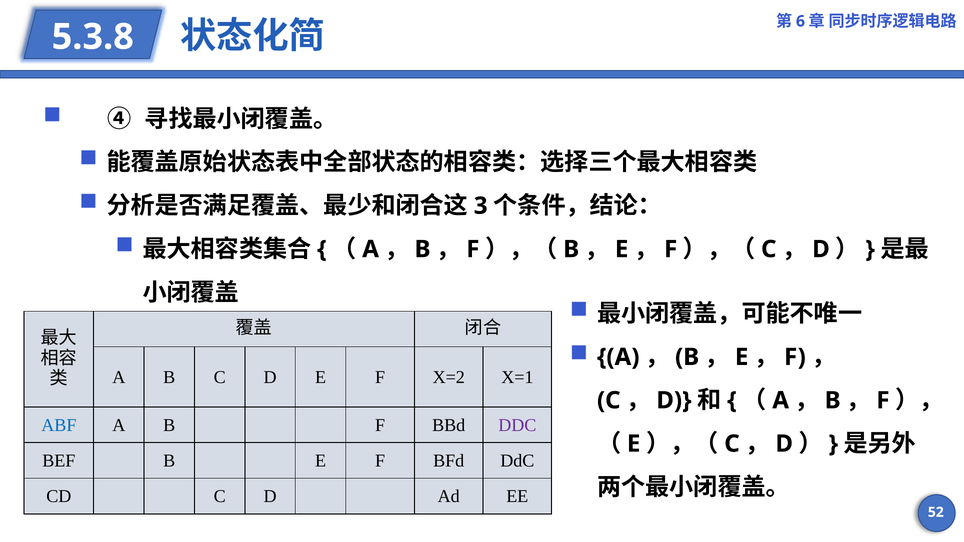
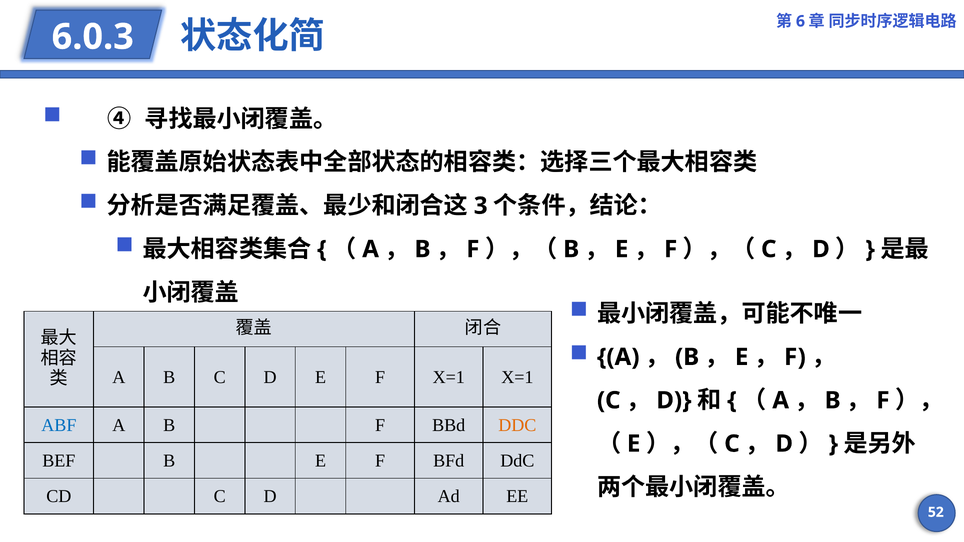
5.3.8: 5.3.8 -> 6.0.3
F X=2: X=2 -> X=1
DDC at (517, 425) colour: purple -> orange
